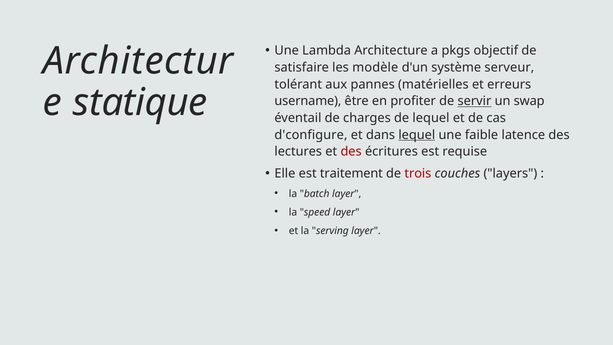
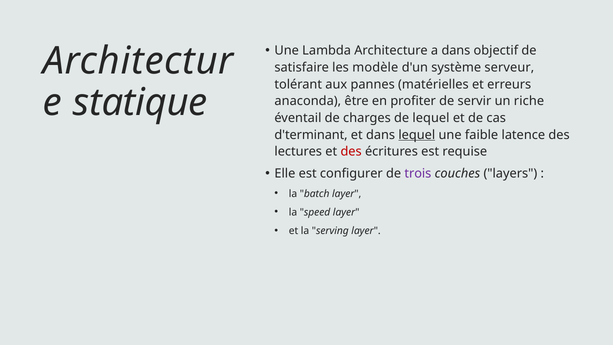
a pkgs: pkgs -> dans
username: username -> anaconda
servir underline: present -> none
swap: swap -> riche
d'configure: d'configure -> d'terminant
traitement: traitement -> configurer
trois colour: red -> purple
